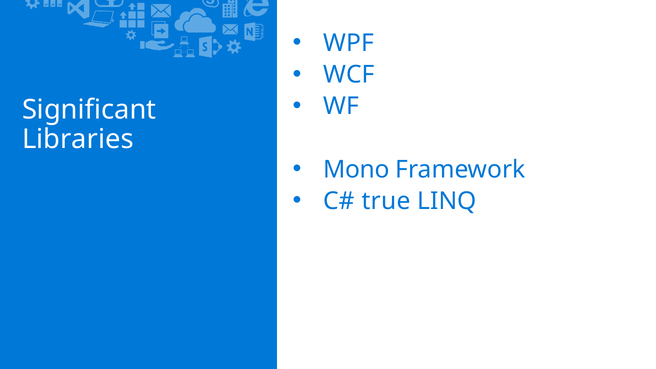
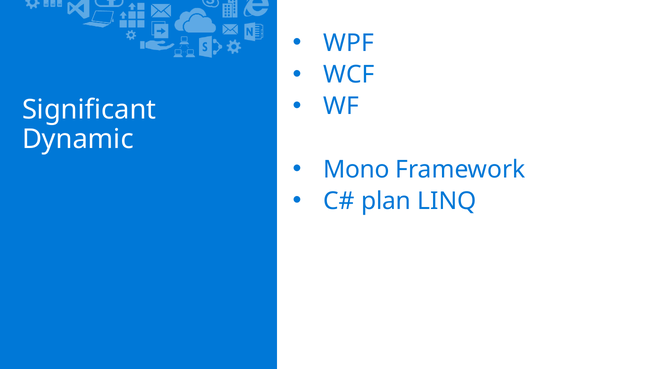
Libraries: Libraries -> Dynamic
true: true -> plan
